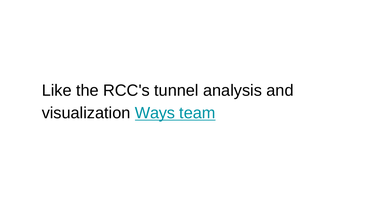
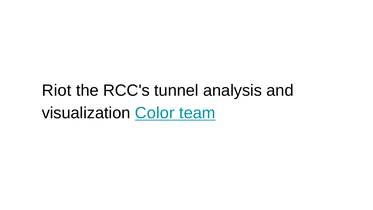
Like: Like -> Riot
Ways: Ways -> Color
